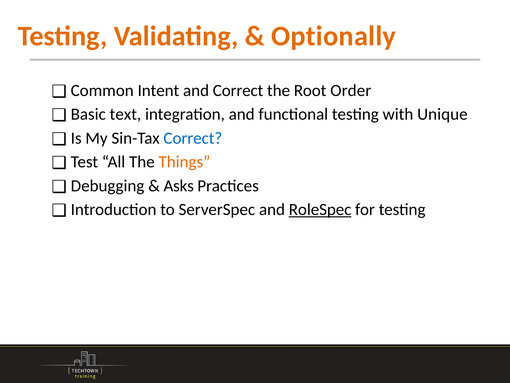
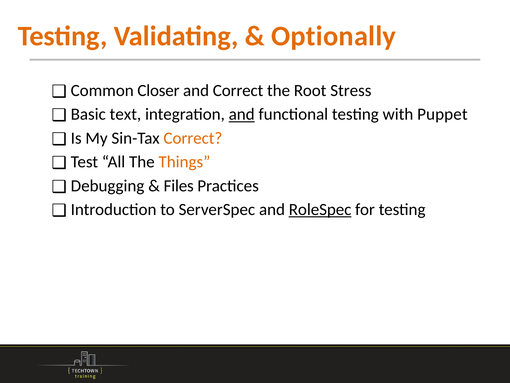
Intent: Intent -> Closer
Order: Order -> Stress
and at (242, 114) underline: none -> present
Unique: Unique -> Puppet
Correct at (193, 138) colour: blue -> orange
Asks: Asks -> Files
